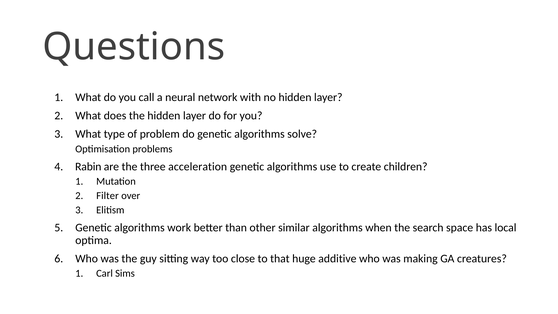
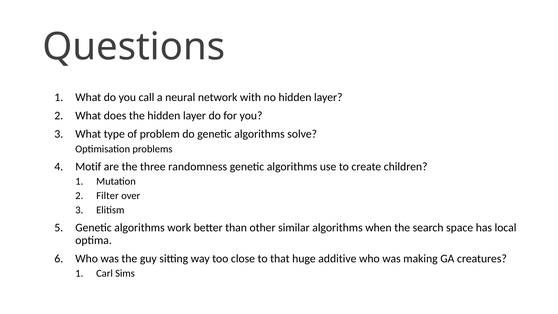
Rabin: Rabin -> Motif
acceleration: acceleration -> randomness
